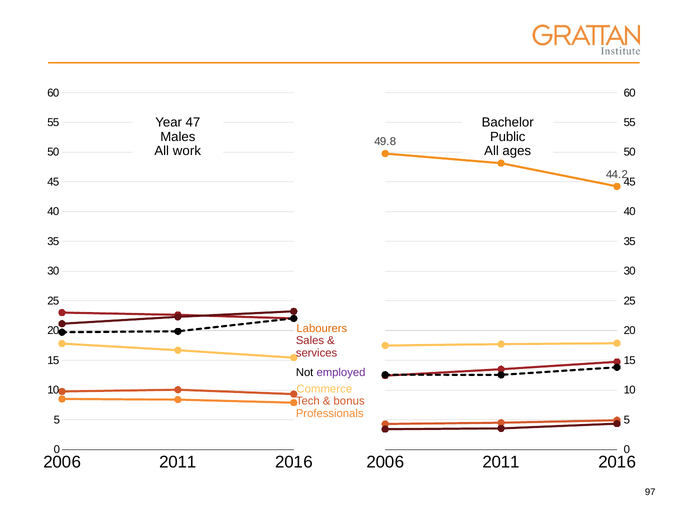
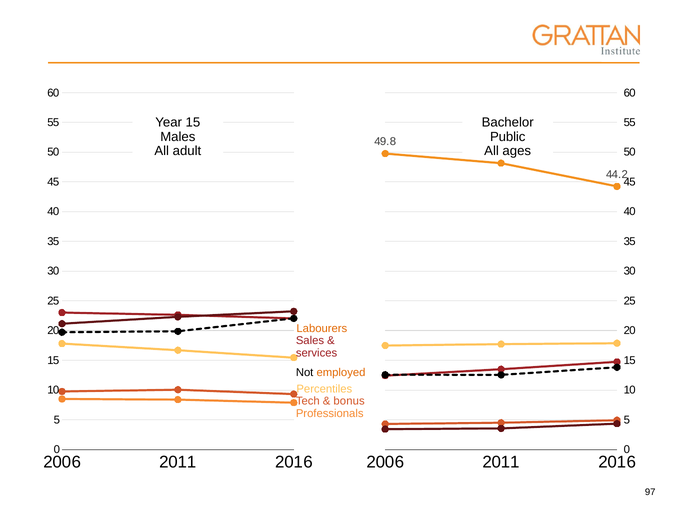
Year 47: 47 -> 15
work: work -> adult
employed colour: purple -> orange
Commerce: Commerce -> Percentiles
